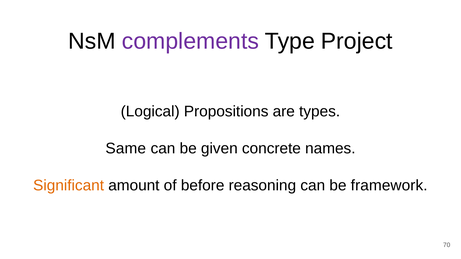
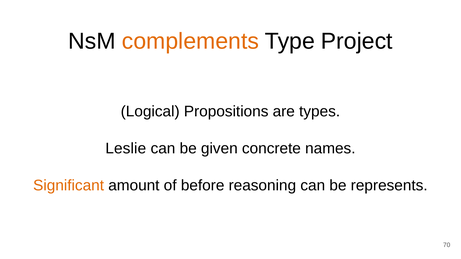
complements colour: purple -> orange
Same: Same -> Leslie
framework: framework -> represents
